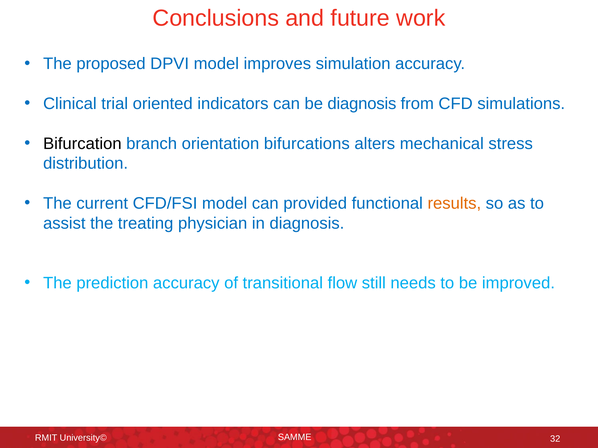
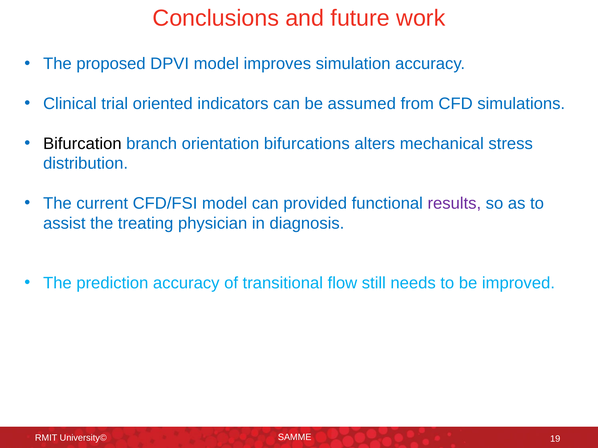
be diagnosis: diagnosis -> assumed
results colour: orange -> purple
32: 32 -> 19
